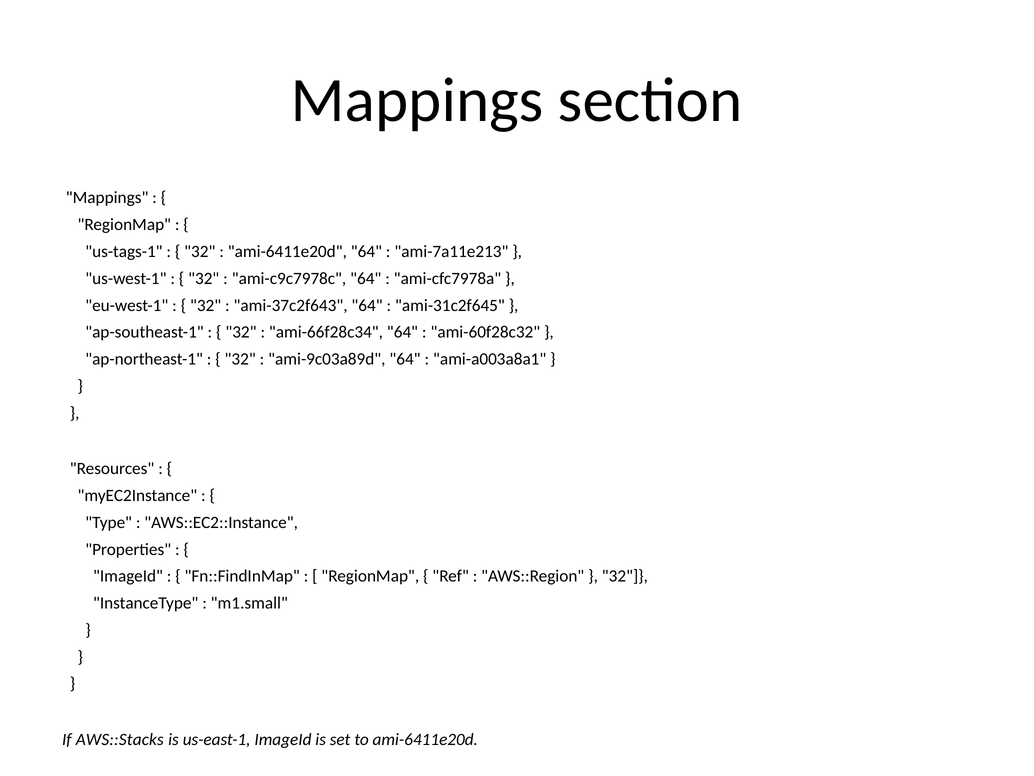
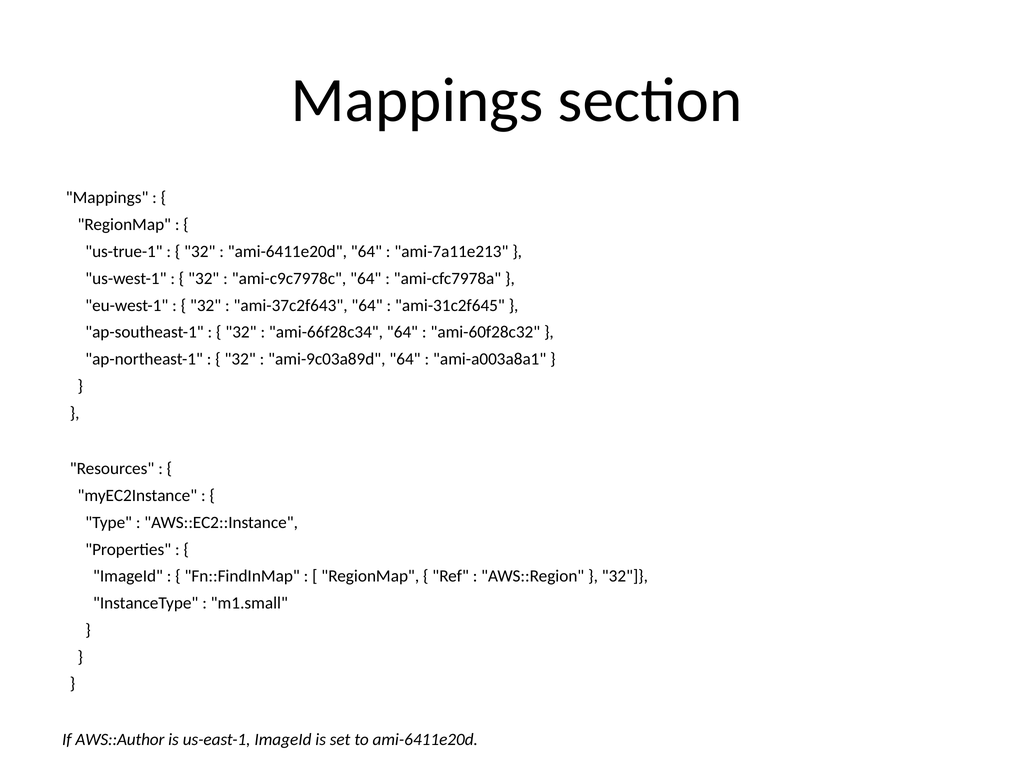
us-tags-1: us-tags-1 -> us-true-1
AWS::Stacks: AWS::Stacks -> AWS::Author
